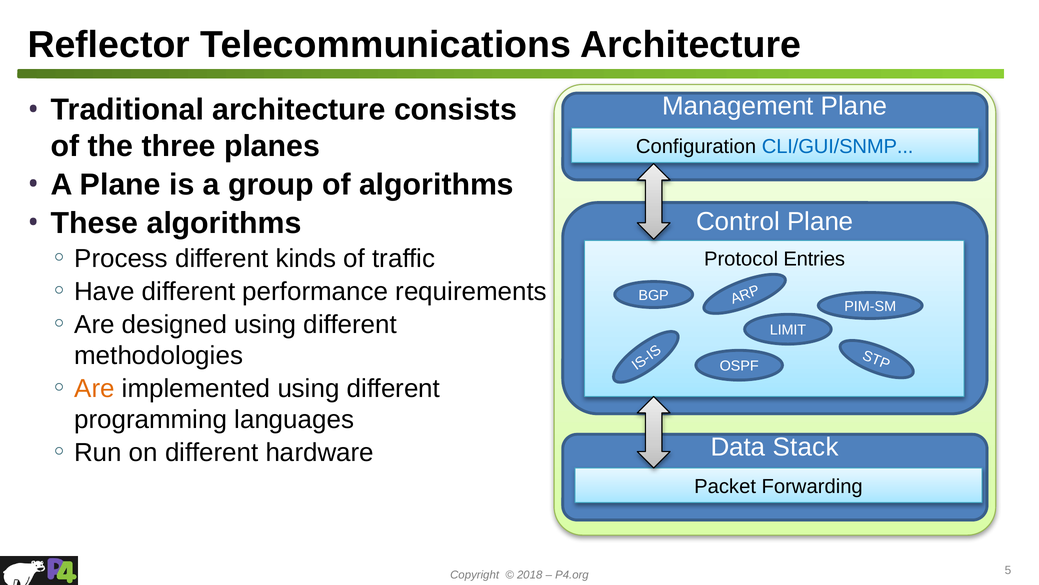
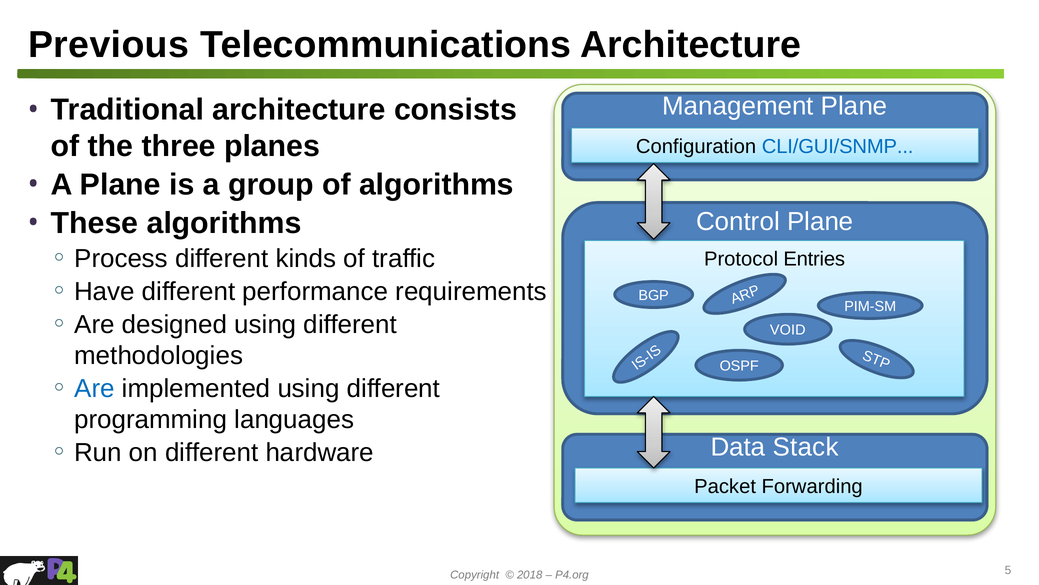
Reflector: Reflector -> Previous
LIMIT: LIMIT -> VOID
Are at (94, 388) colour: orange -> blue
